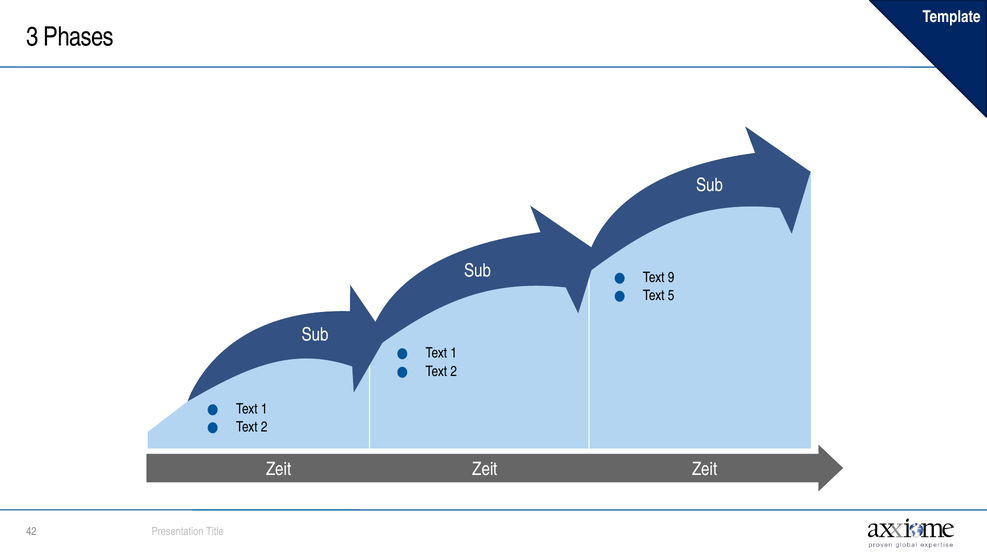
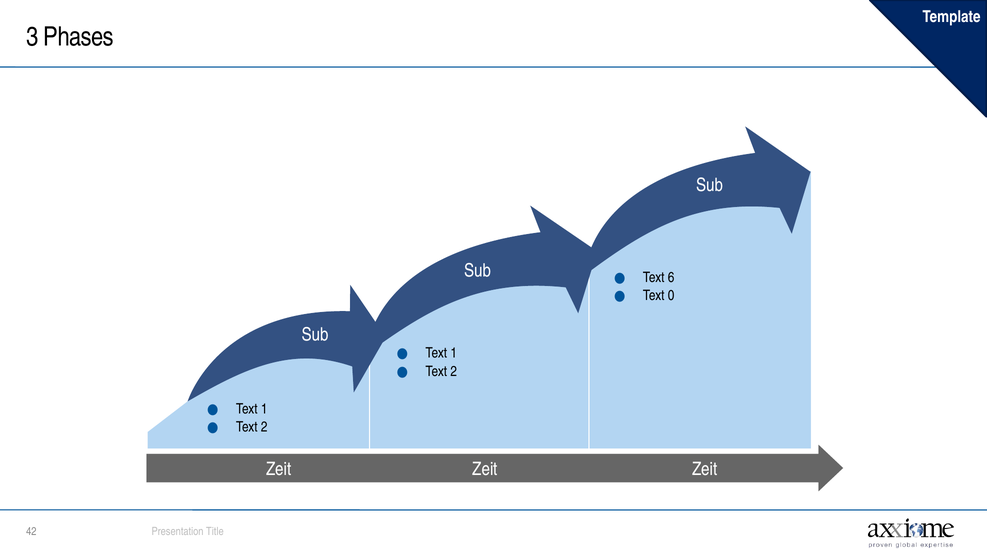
9: 9 -> 6
5: 5 -> 0
